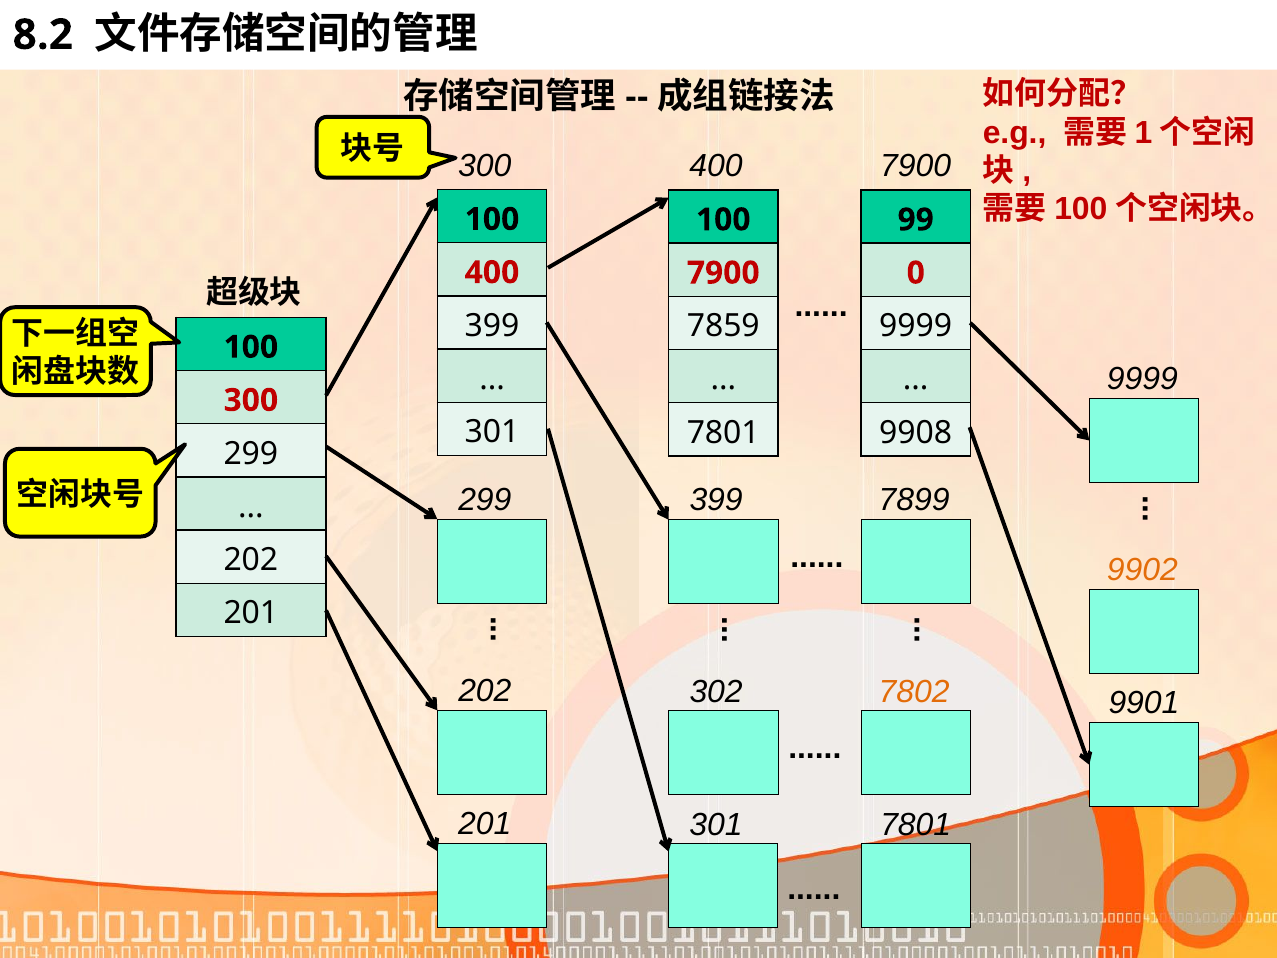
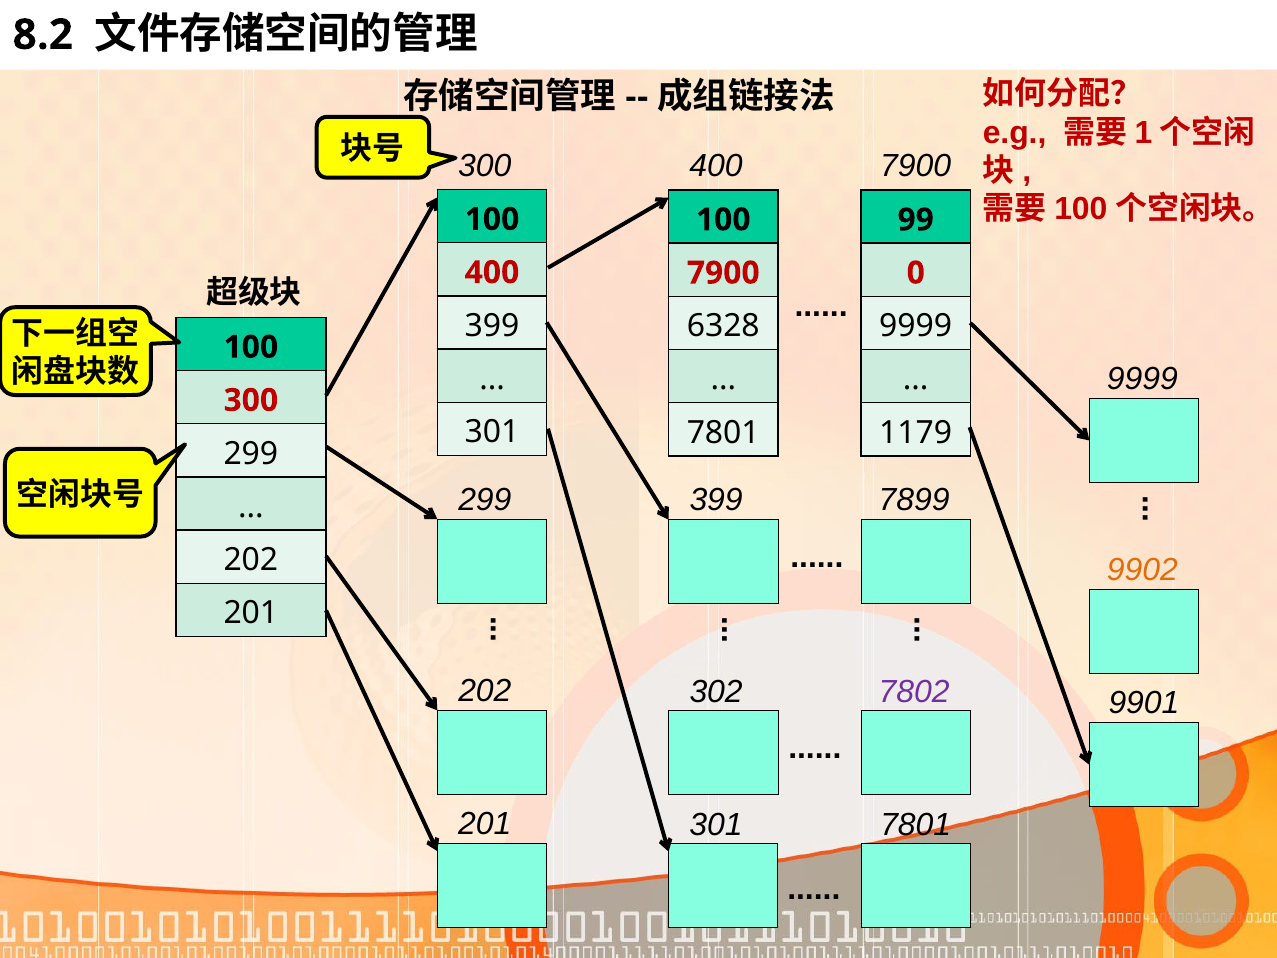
7859: 7859 -> 6328
9908: 9908 -> 1179
7802 colour: orange -> purple
